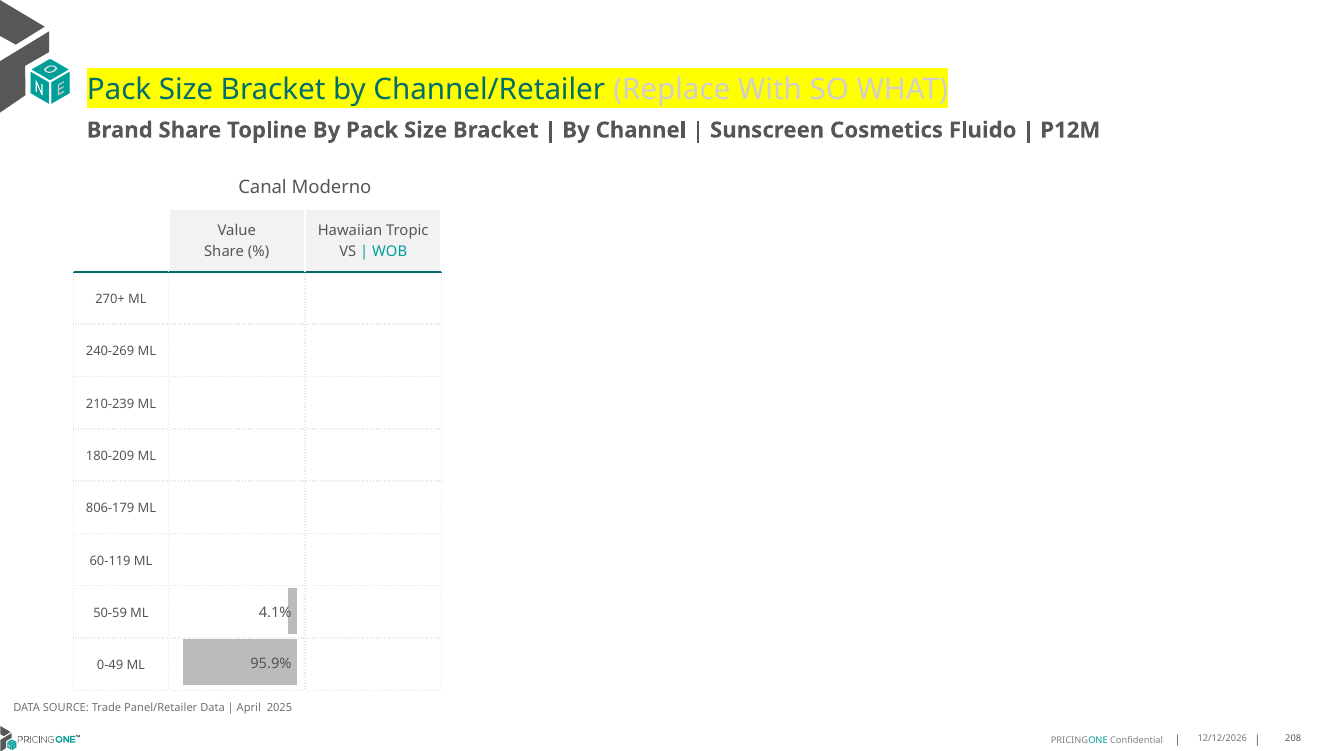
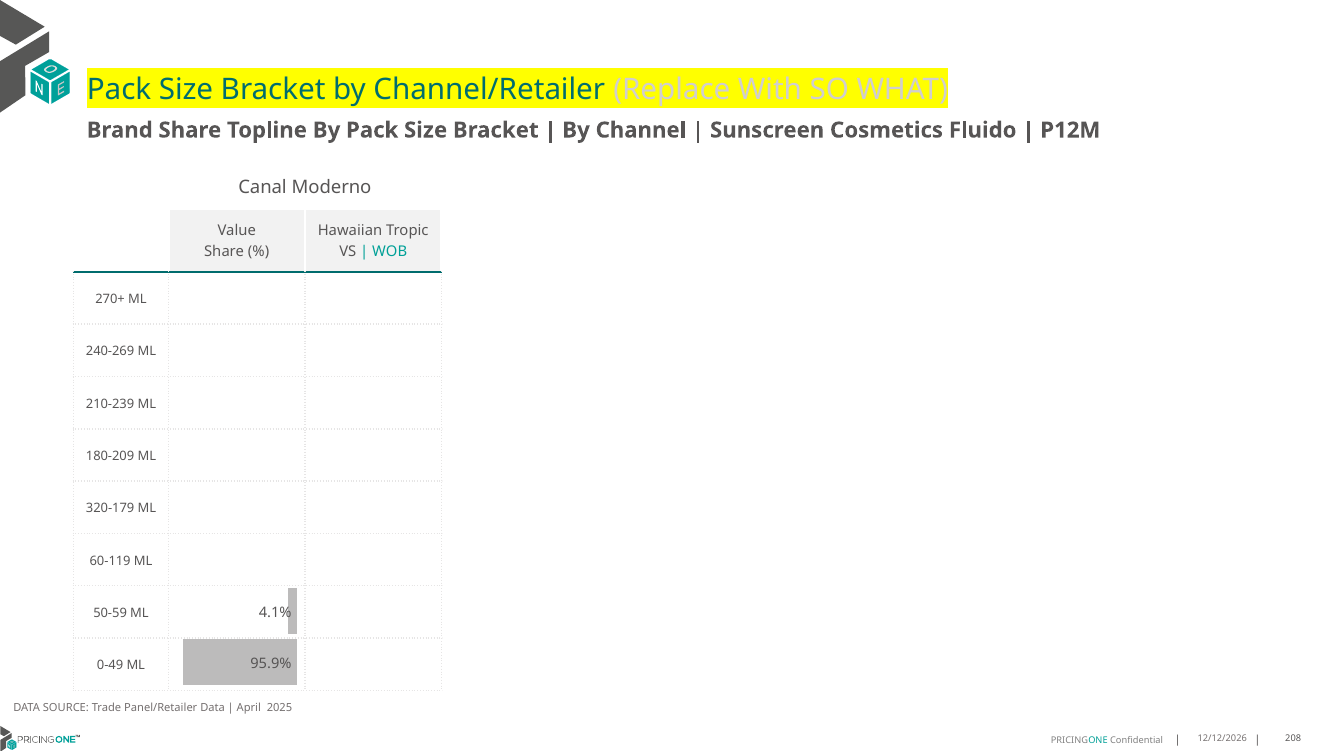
806-179: 806-179 -> 320-179
